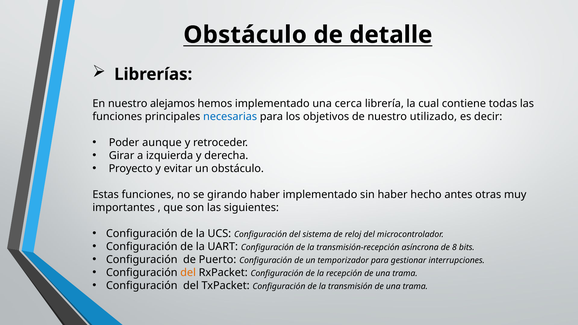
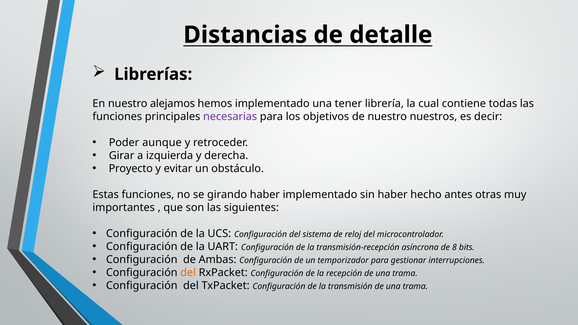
Obstáculo at (245, 35): Obstáculo -> Distancias
cerca: cerca -> tener
necesarias colour: blue -> purple
utilizado: utilizado -> nuestros
Puerto: Puerto -> Ambas
